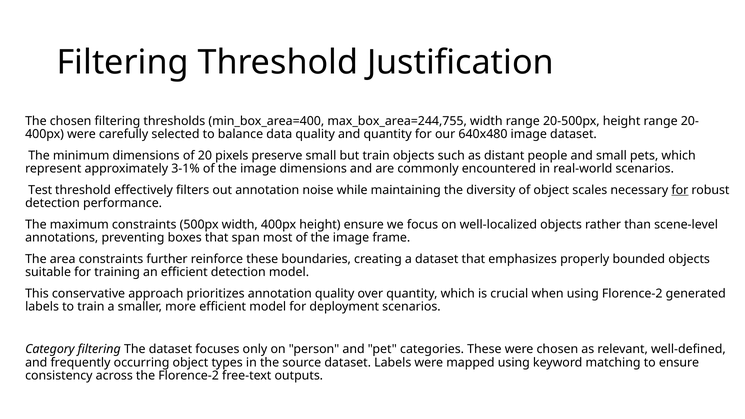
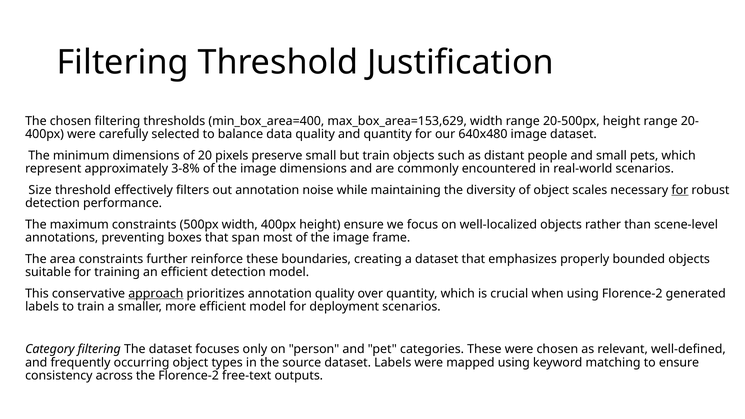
max_box_area=244,755: max_box_area=244,755 -> max_box_area=153,629
3-1%: 3-1% -> 3-8%
Test: Test -> Size
approach underline: none -> present
